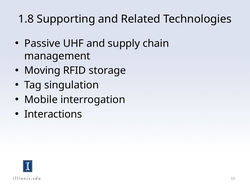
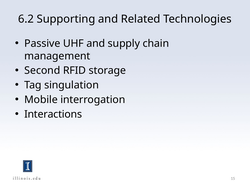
1.8: 1.8 -> 6.2
Moving: Moving -> Second
